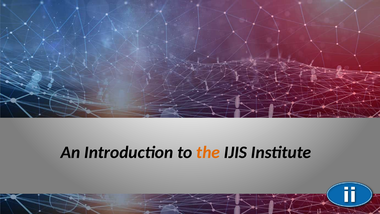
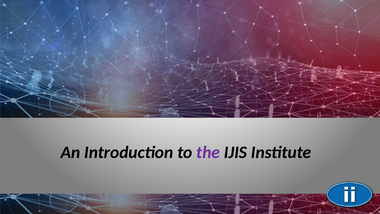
the colour: orange -> purple
